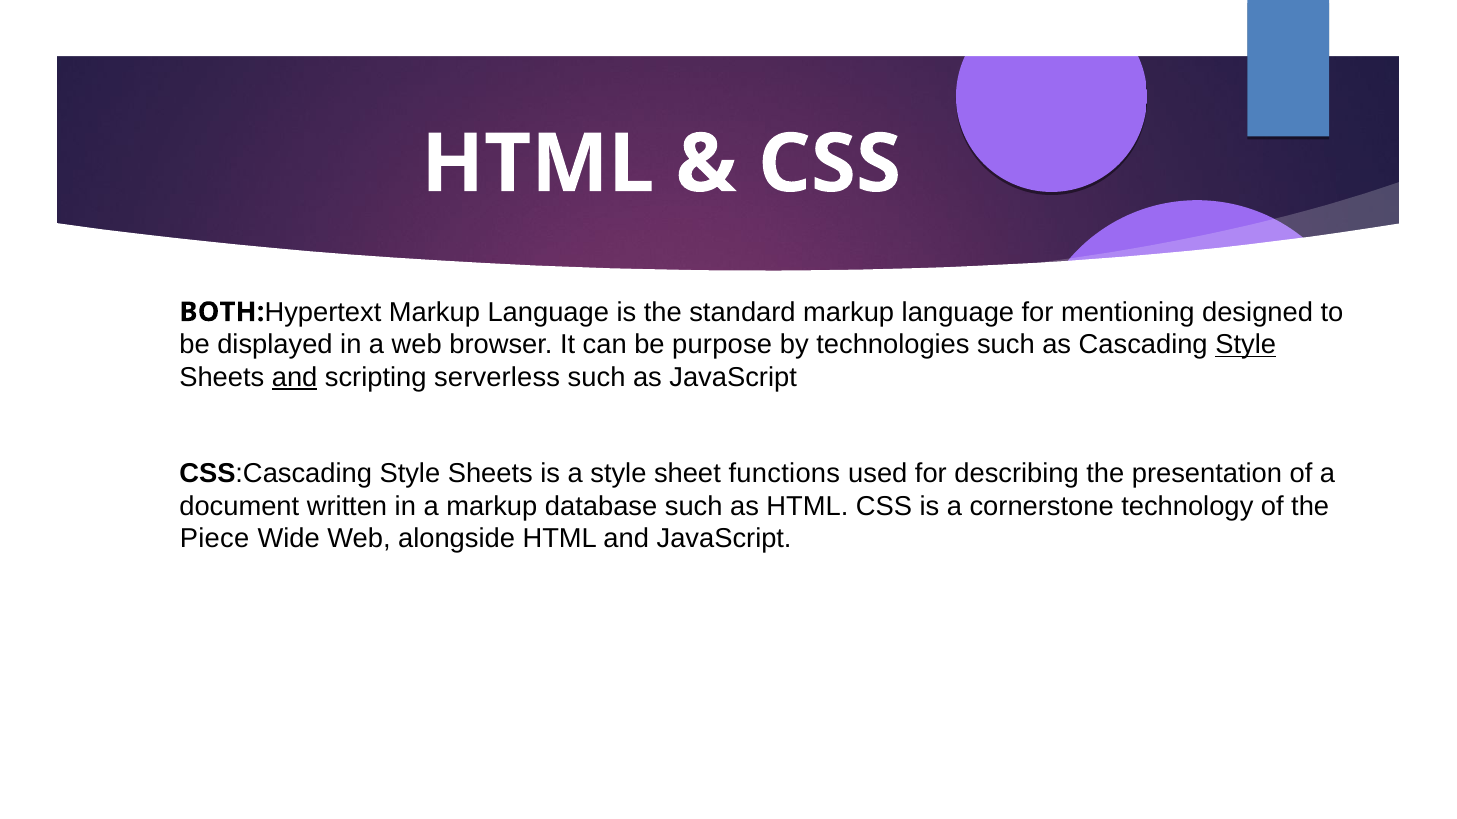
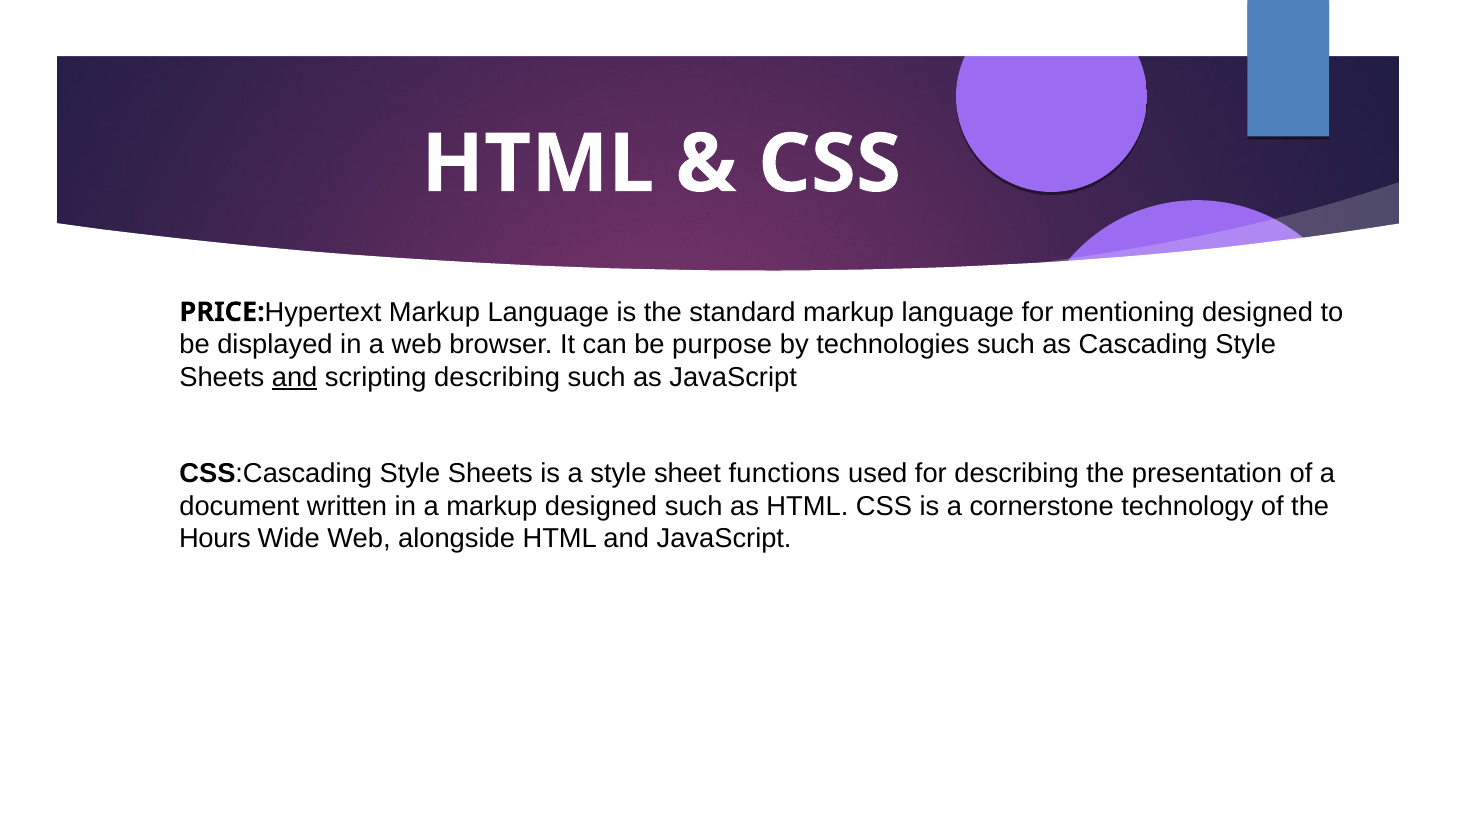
BOTH: BOTH -> PRICE
Style at (1246, 345) underline: present -> none
scripting serverless: serverless -> describing
markup database: database -> designed
Piece: Piece -> Hours
